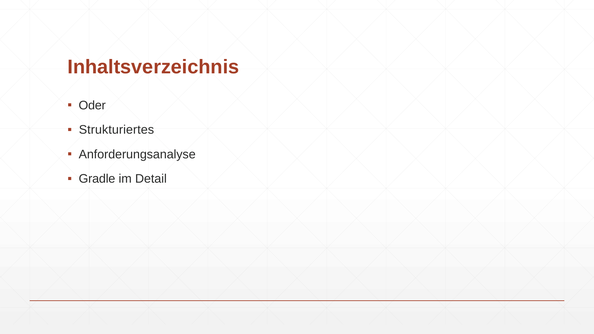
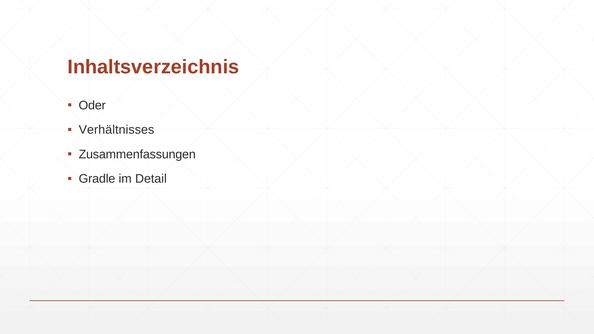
Strukturiertes: Strukturiertes -> Verhältnisses
Anforderungsanalyse: Anforderungsanalyse -> Zusammenfassungen
